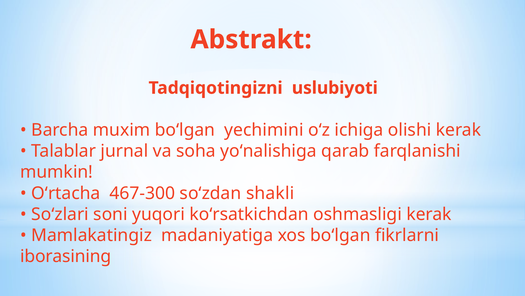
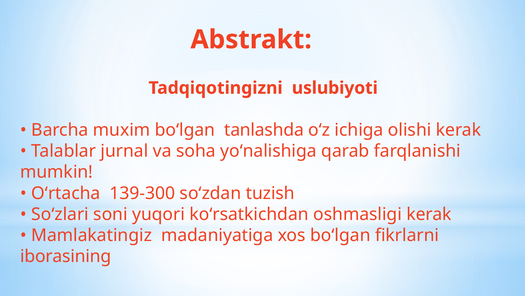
yechimini: yechimini -> tanlashda
467-300: 467-300 -> 139-300
shakli: shakli -> tuzish
